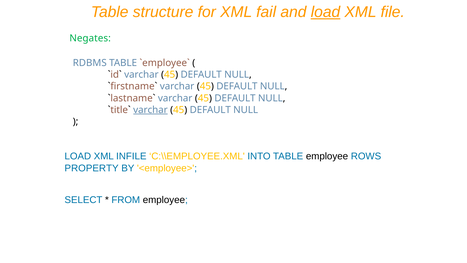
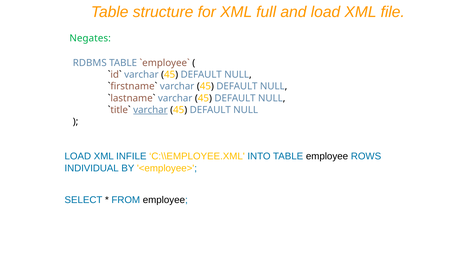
fail: fail -> full
load at (325, 12) underline: present -> none
PROPERTY: PROPERTY -> INDIVIDUAL
